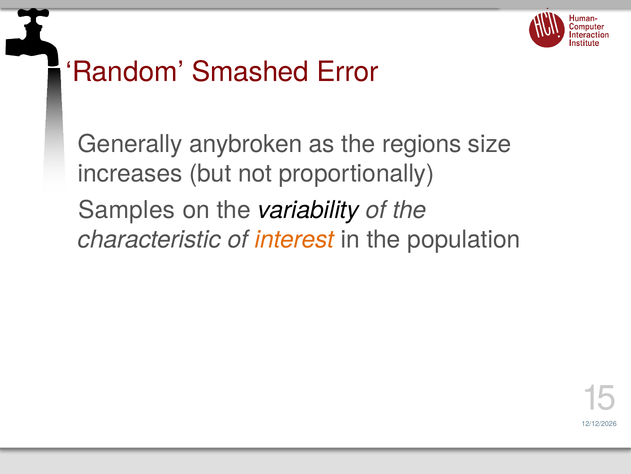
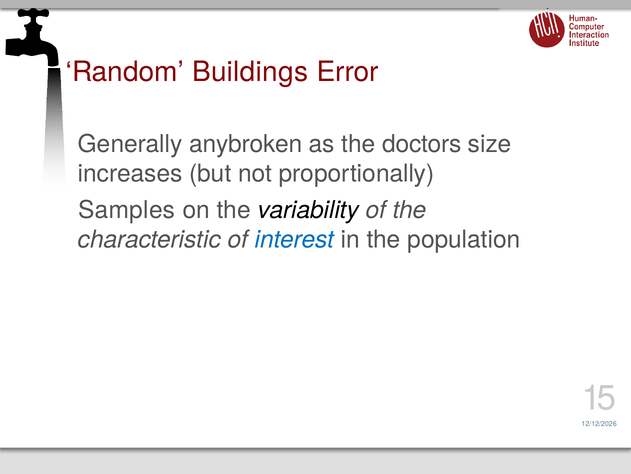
Smashed: Smashed -> Buildings
regions: regions -> doctors
interest colour: orange -> blue
